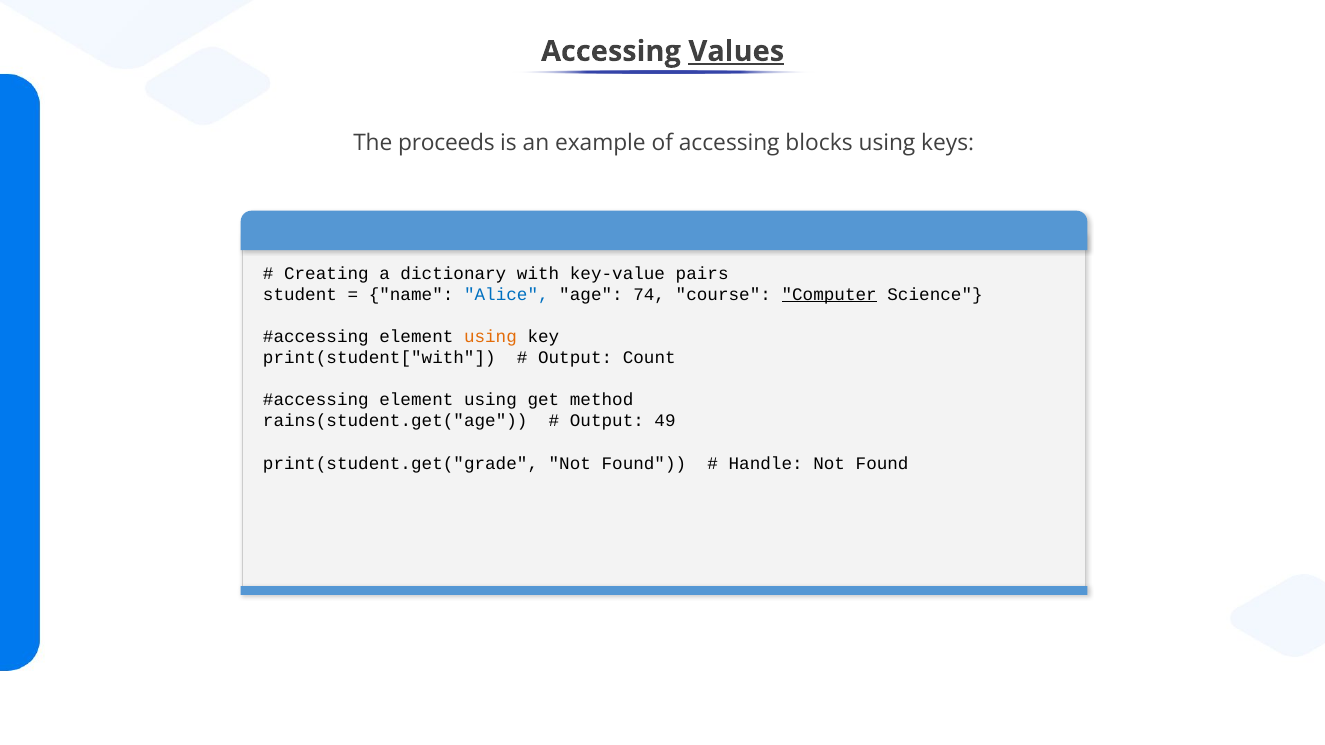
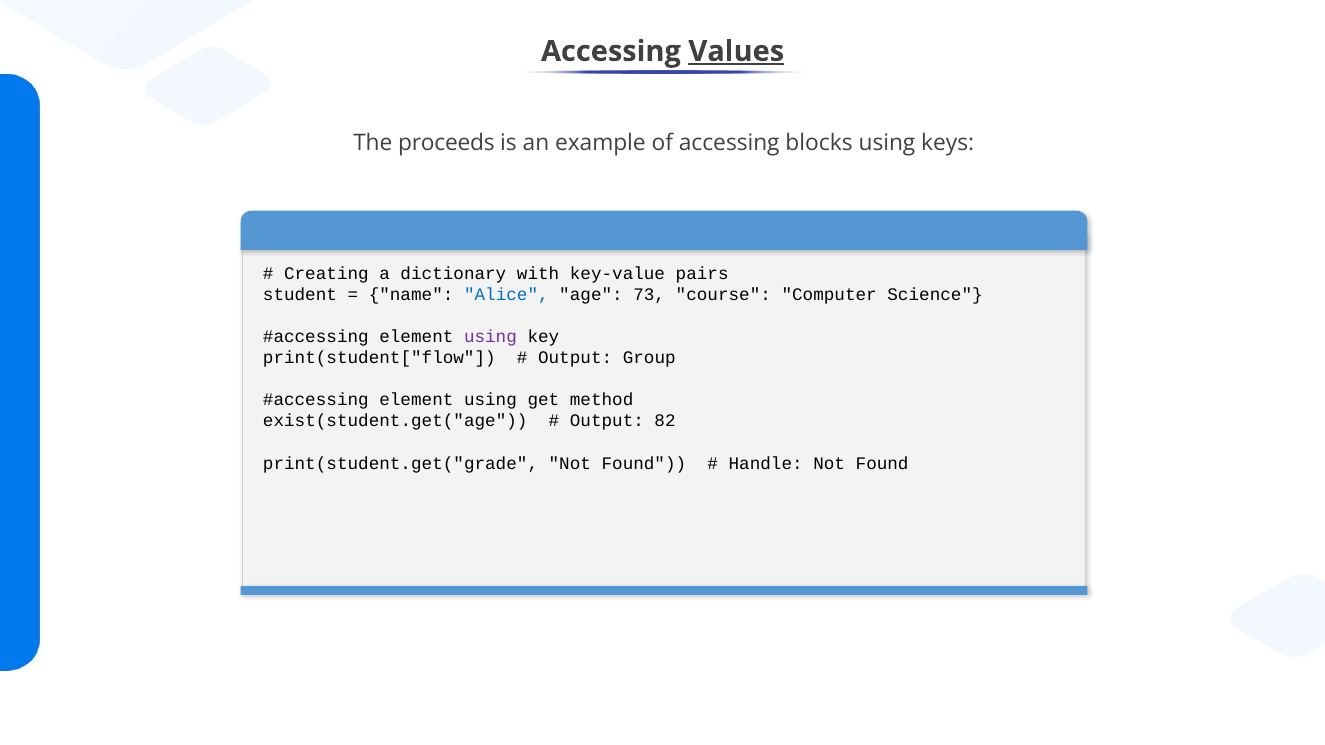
74: 74 -> 73
Computer underline: present -> none
using at (490, 337) colour: orange -> purple
print(student["with: print(student["with -> print(student["flow
Count: Count -> Group
rains(student.get("age: rains(student.get("age -> exist(student.get("age
49: 49 -> 82
